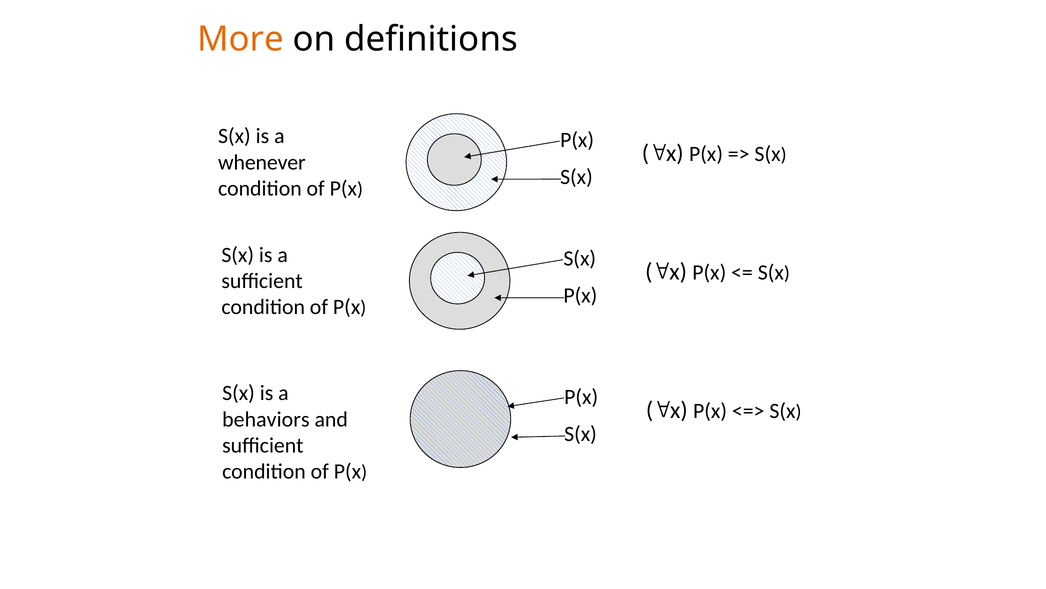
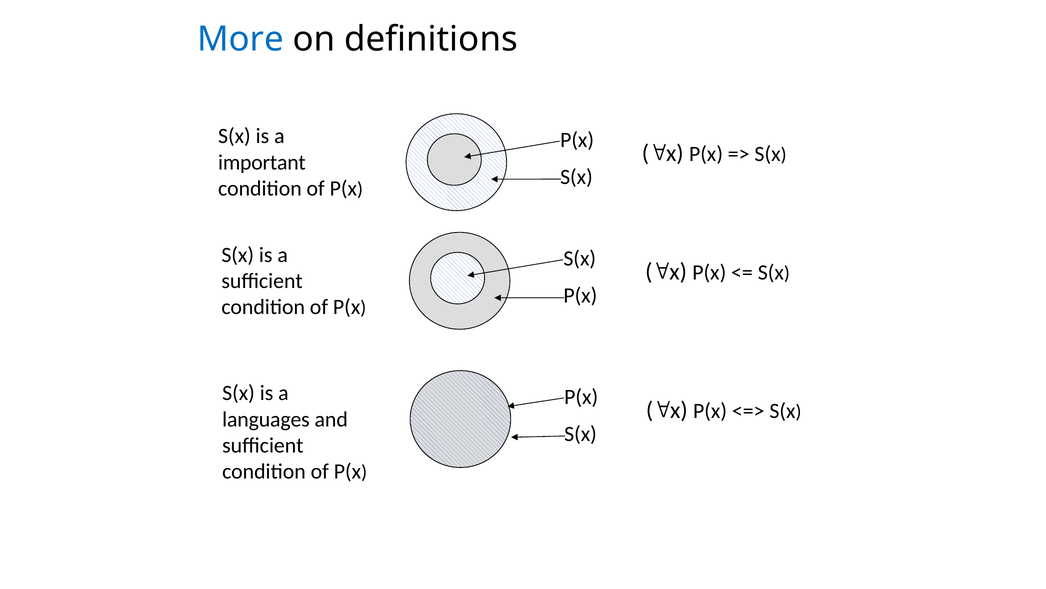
More colour: orange -> blue
whenever: whenever -> important
behaviors: behaviors -> languages
